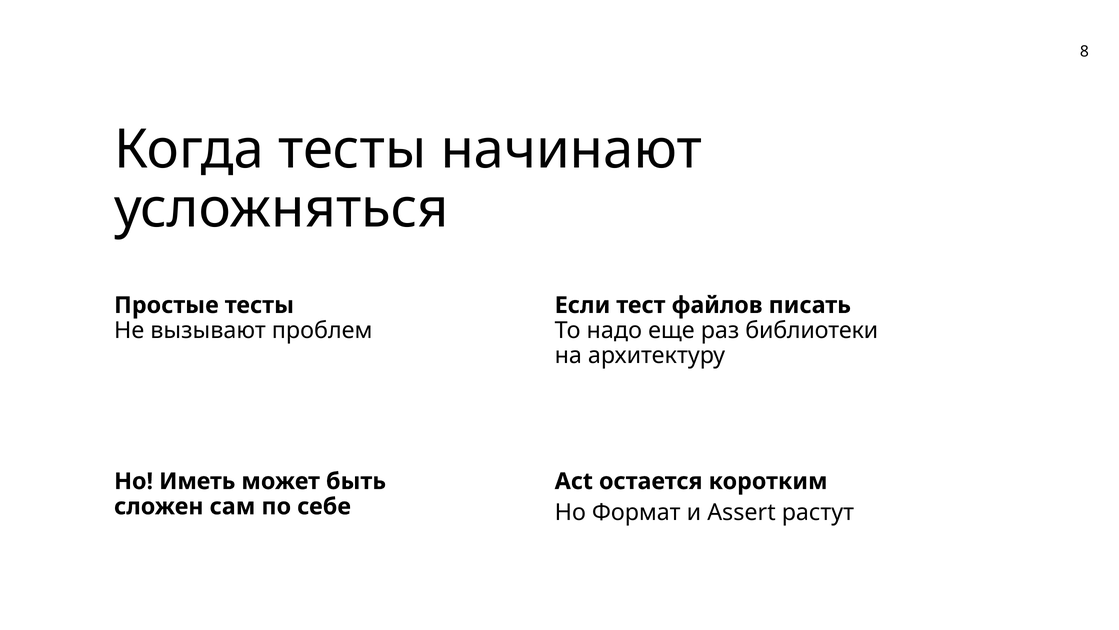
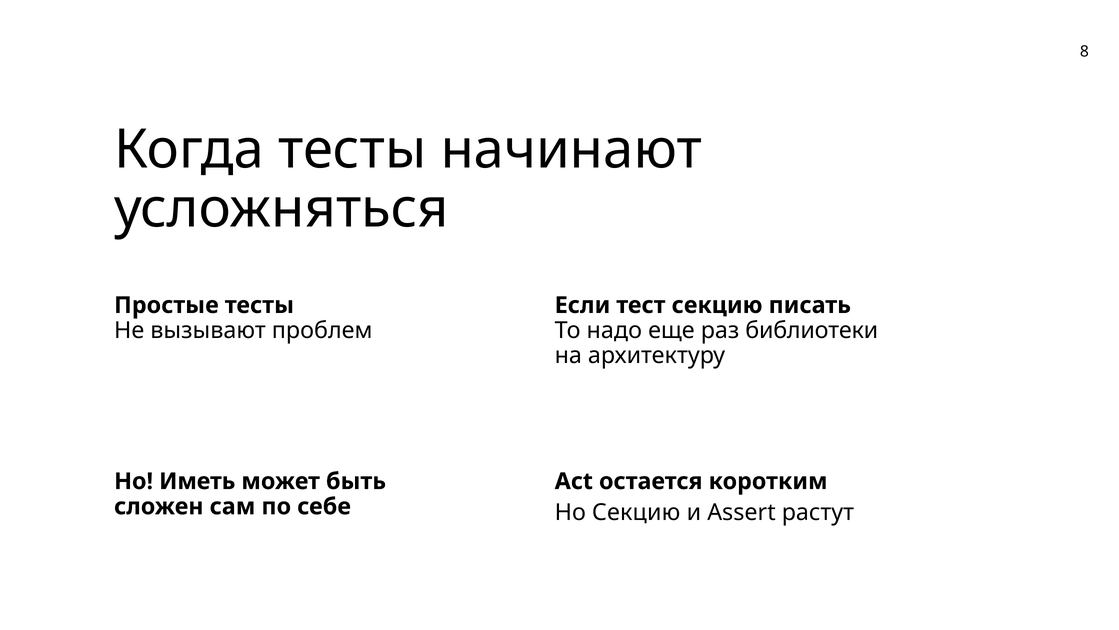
тест файлов: файлов -> секцию
Но Формат: Формат -> Секцию
